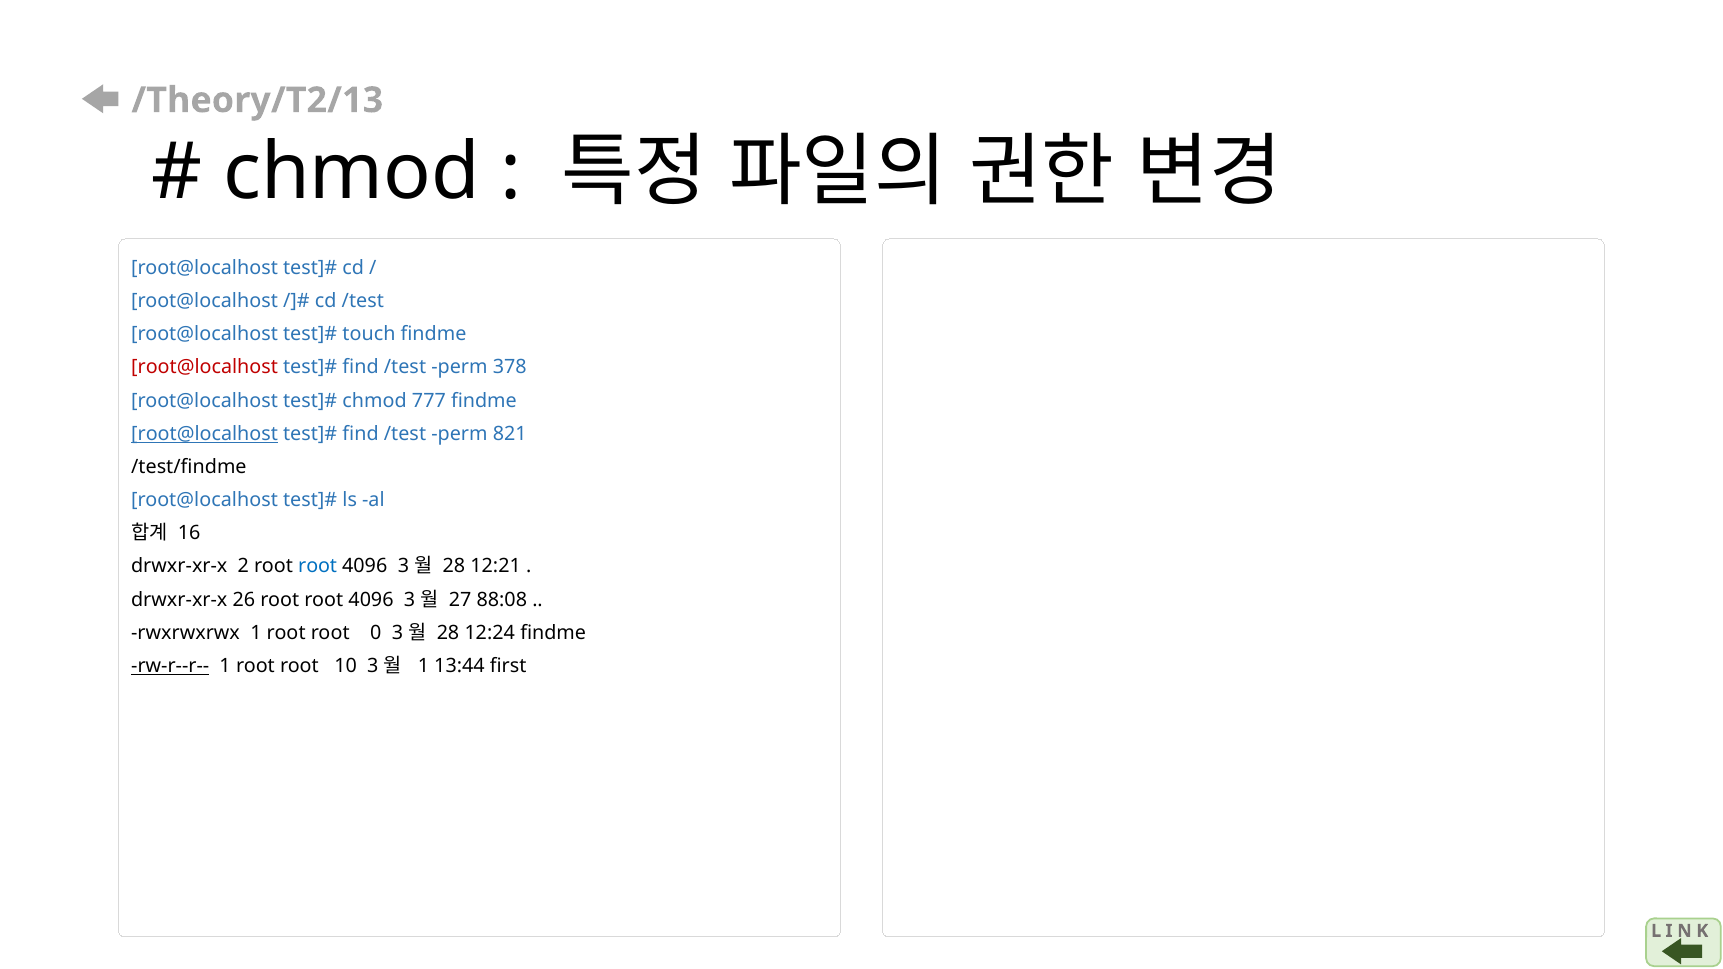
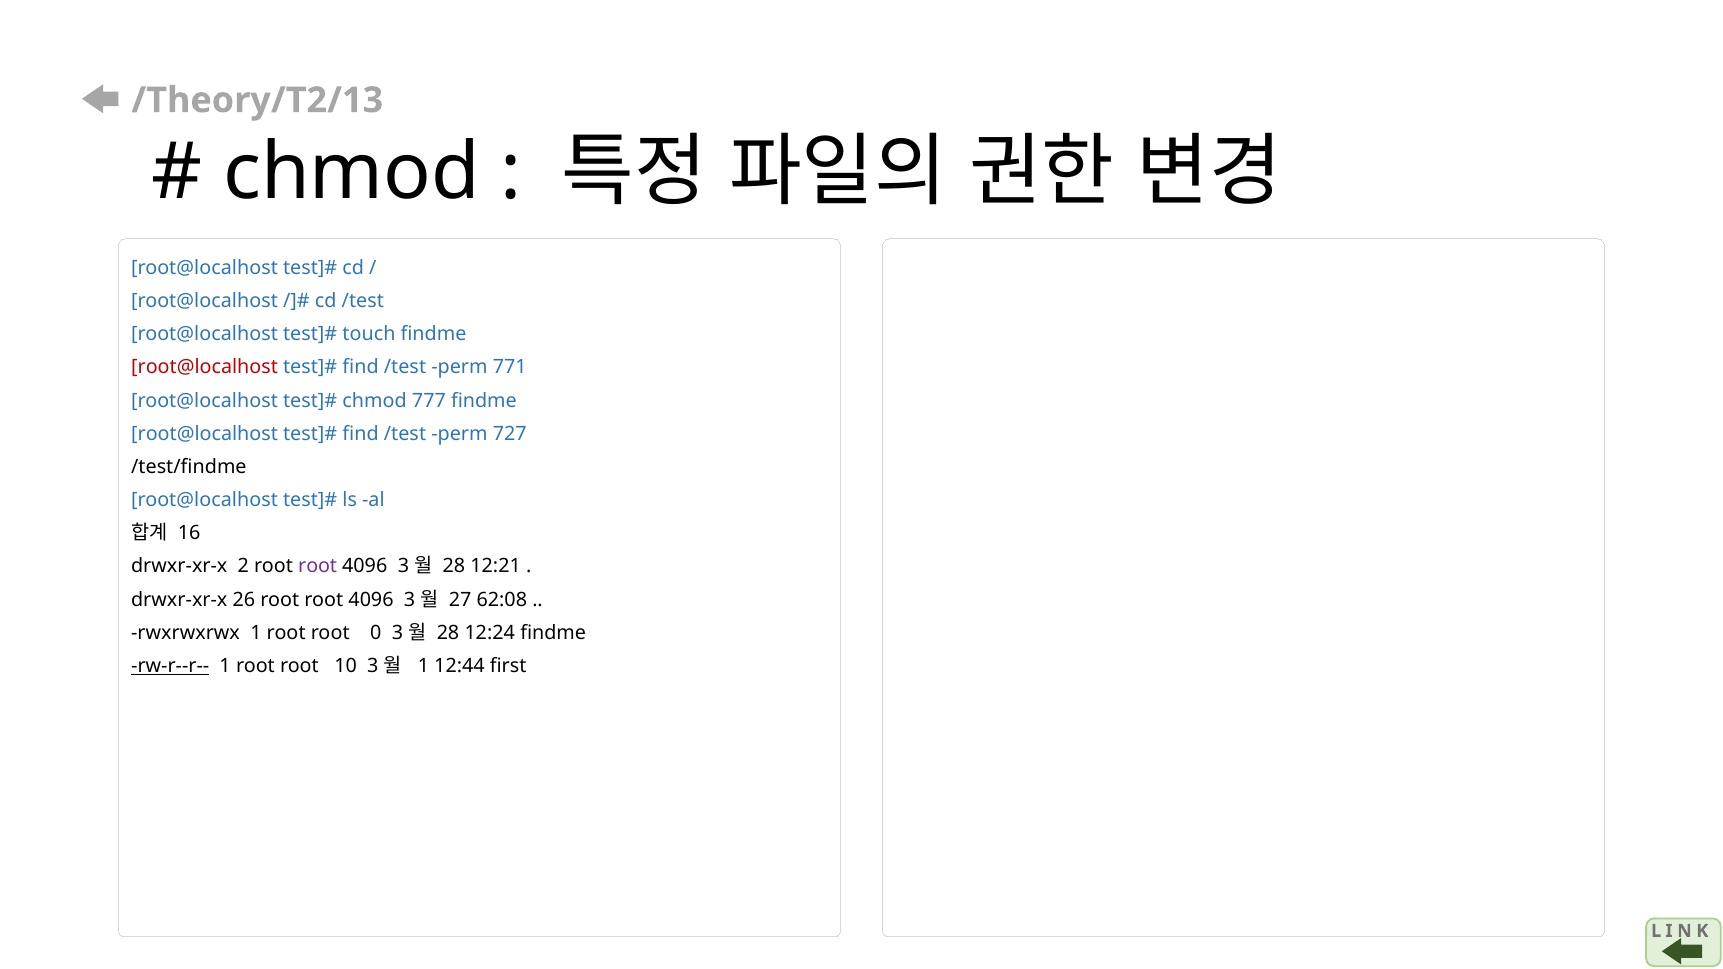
378: 378 -> 771
root@localhost at (205, 434) underline: present -> none
821: 821 -> 727
root at (318, 566) colour: blue -> purple
88:08: 88:08 -> 62:08
13:44: 13:44 -> 12:44
